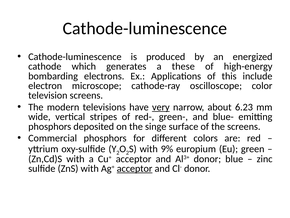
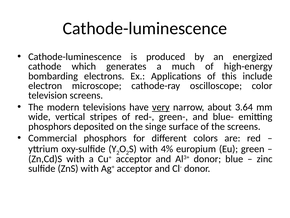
these: these -> much
6.23: 6.23 -> 3.64
9%: 9% -> 4%
acceptor at (135, 168) underline: present -> none
